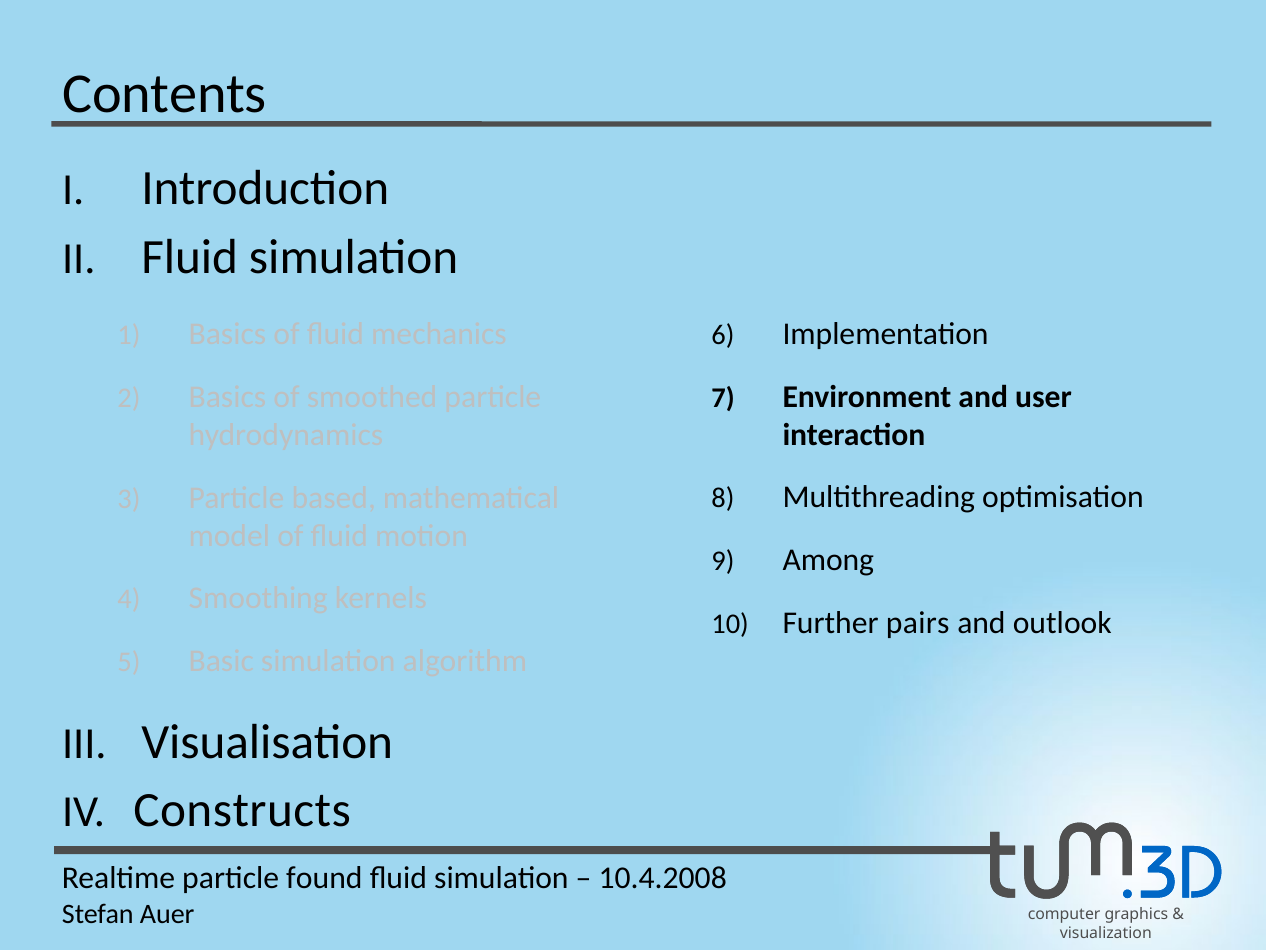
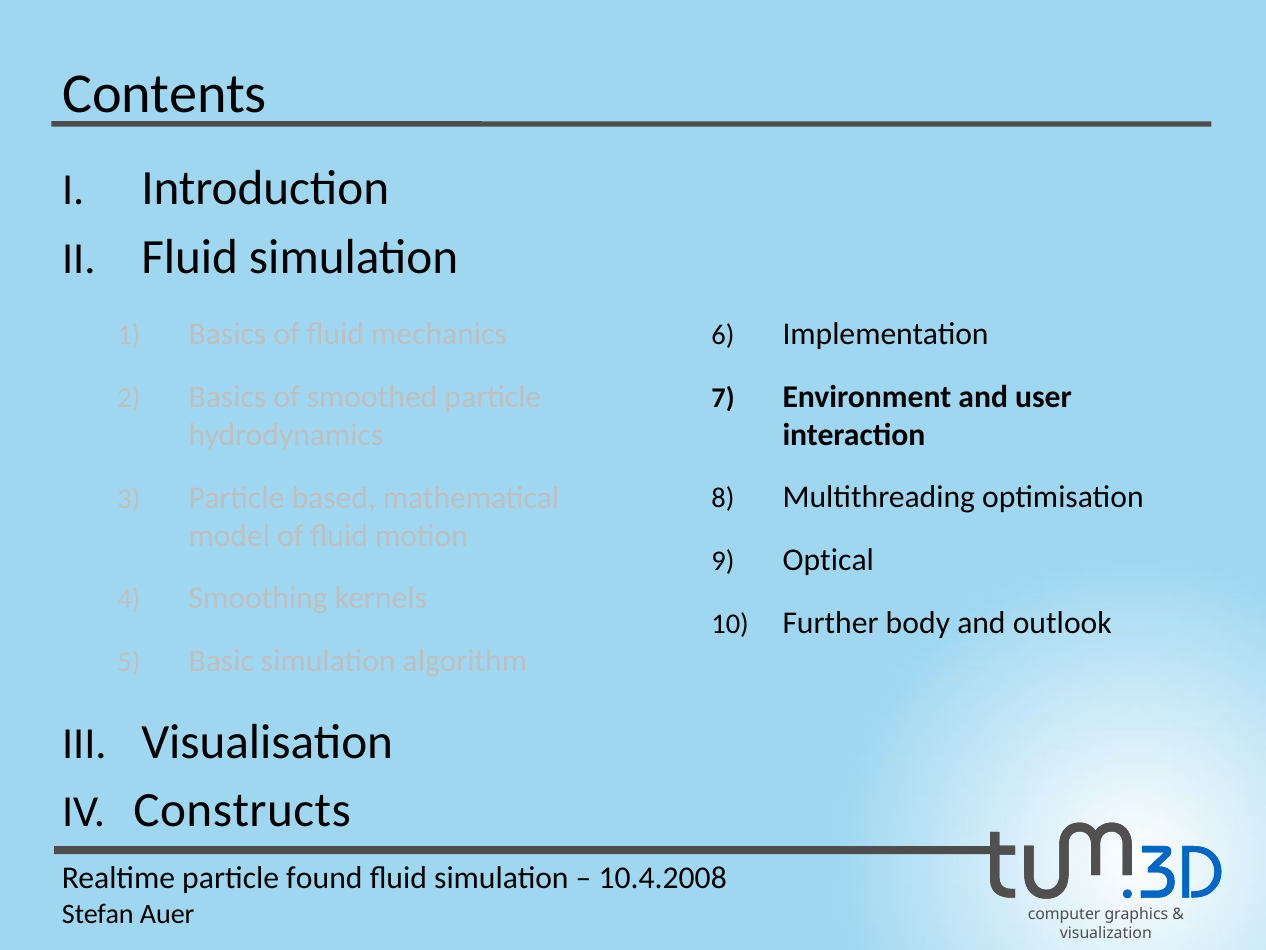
Among: Among -> Optical
pairs: pairs -> body
